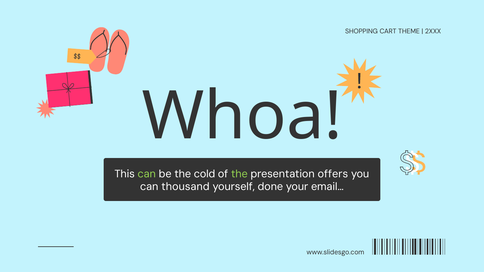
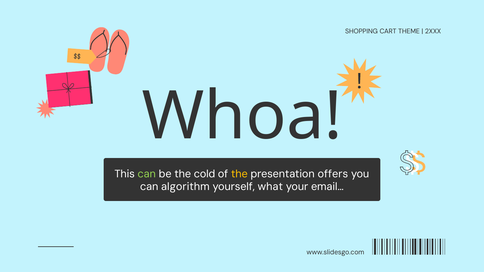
the at (239, 174) colour: light green -> yellow
thousand: thousand -> algorithm
done: done -> what
